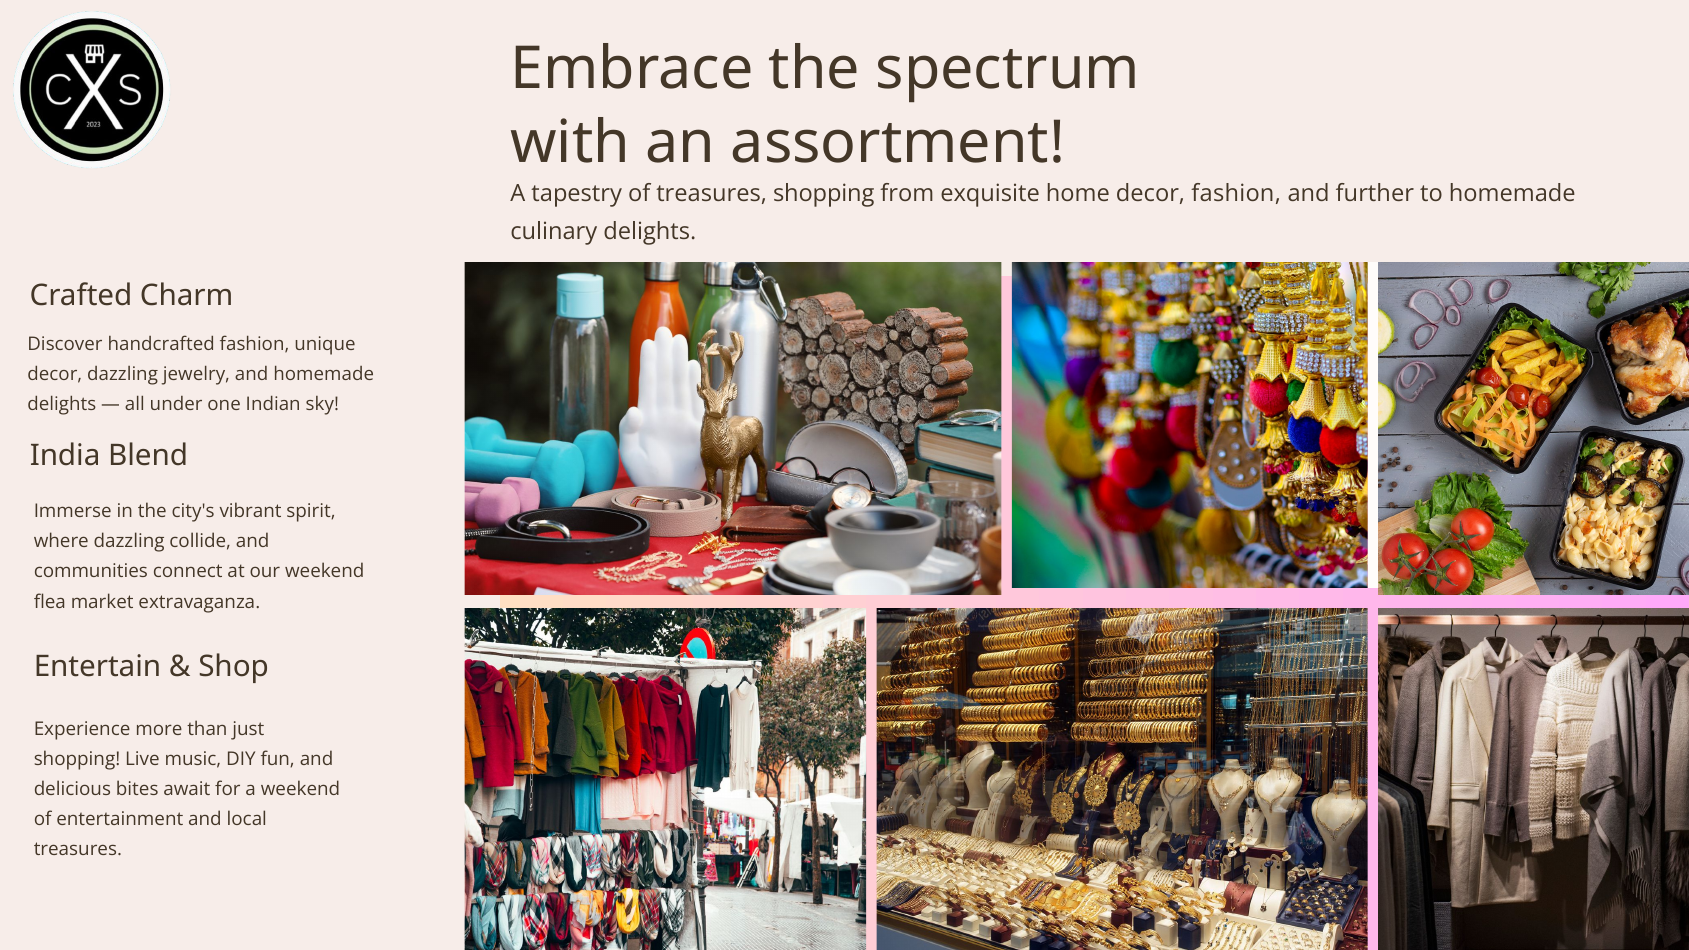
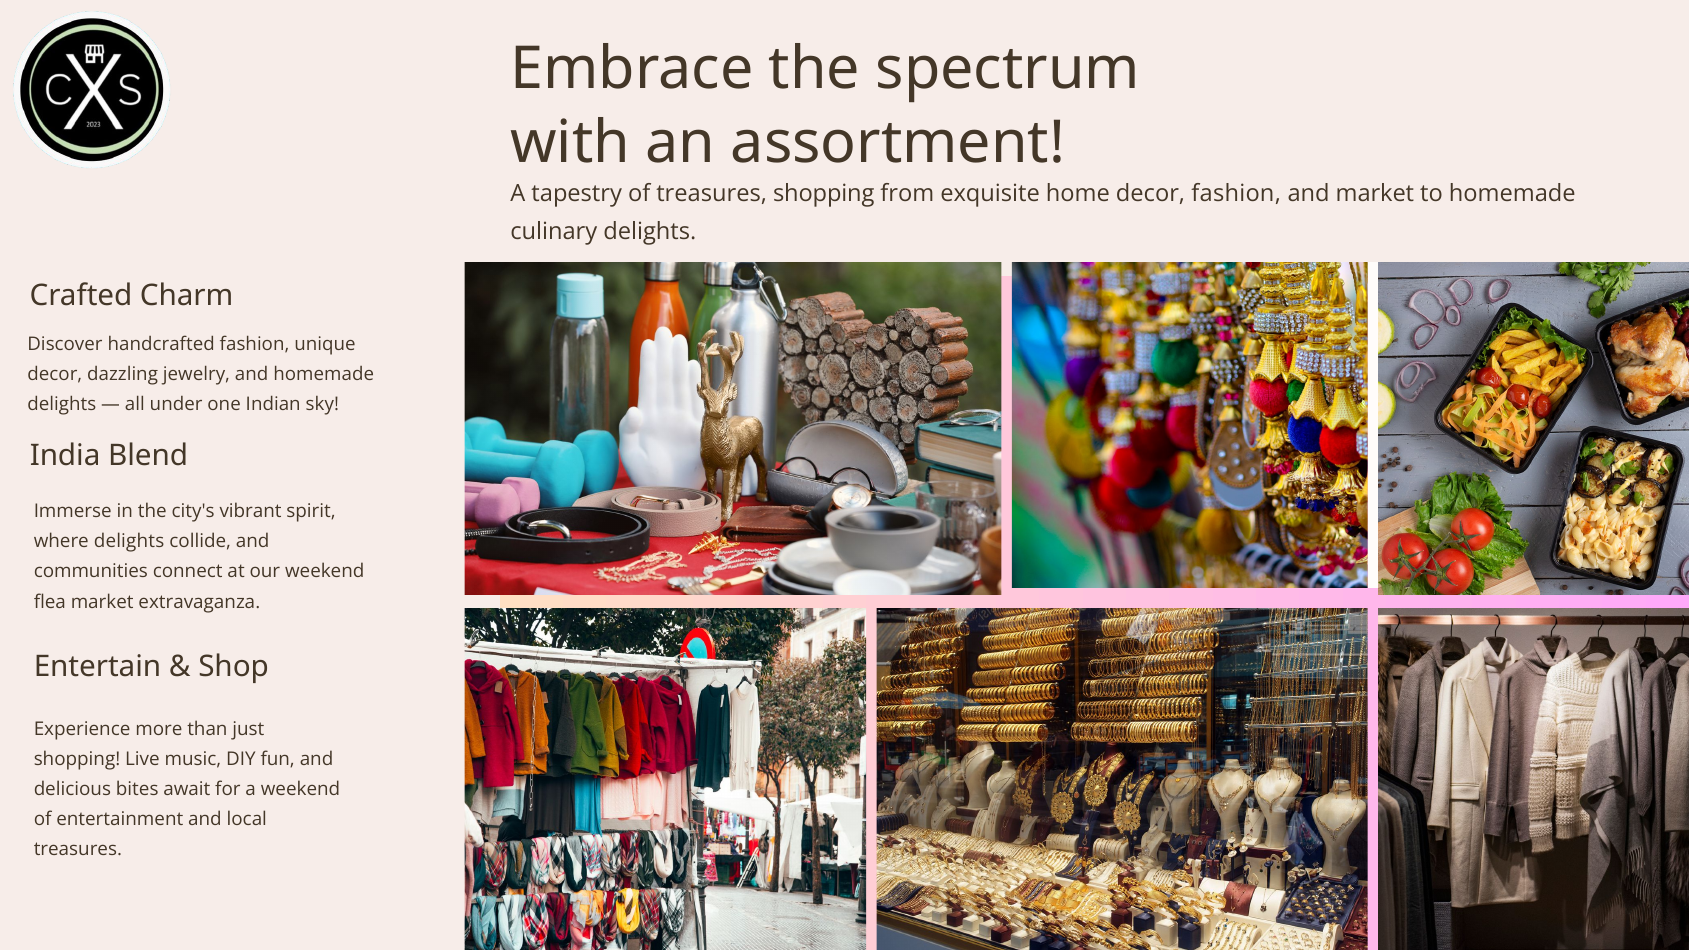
and further: further -> market
where dazzling: dazzling -> delights
